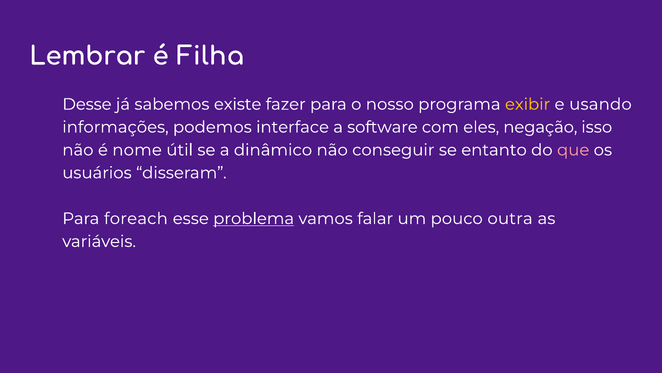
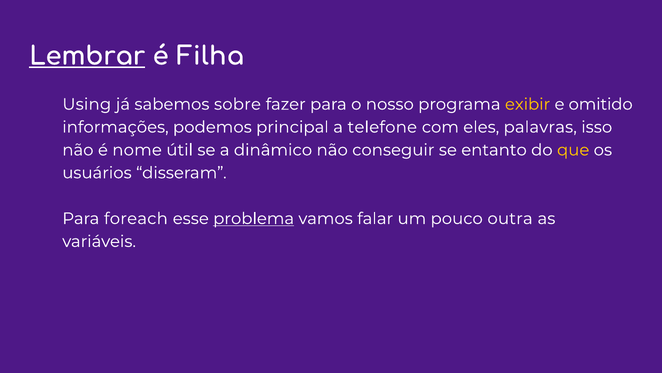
Lembrar underline: none -> present
Desse: Desse -> Using
existe: existe -> sobre
usando: usando -> omitido
interface: interface -> principal
software: software -> telefone
negação: negação -> palavras
que colour: pink -> yellow
